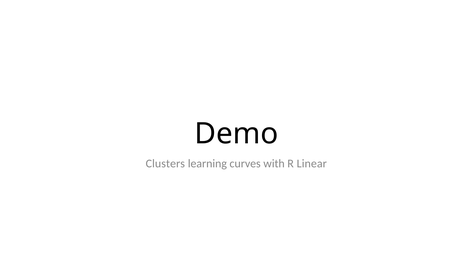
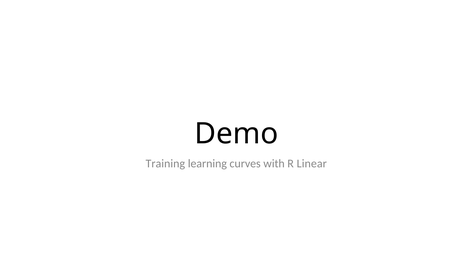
Clusters: Clusters -> Training
